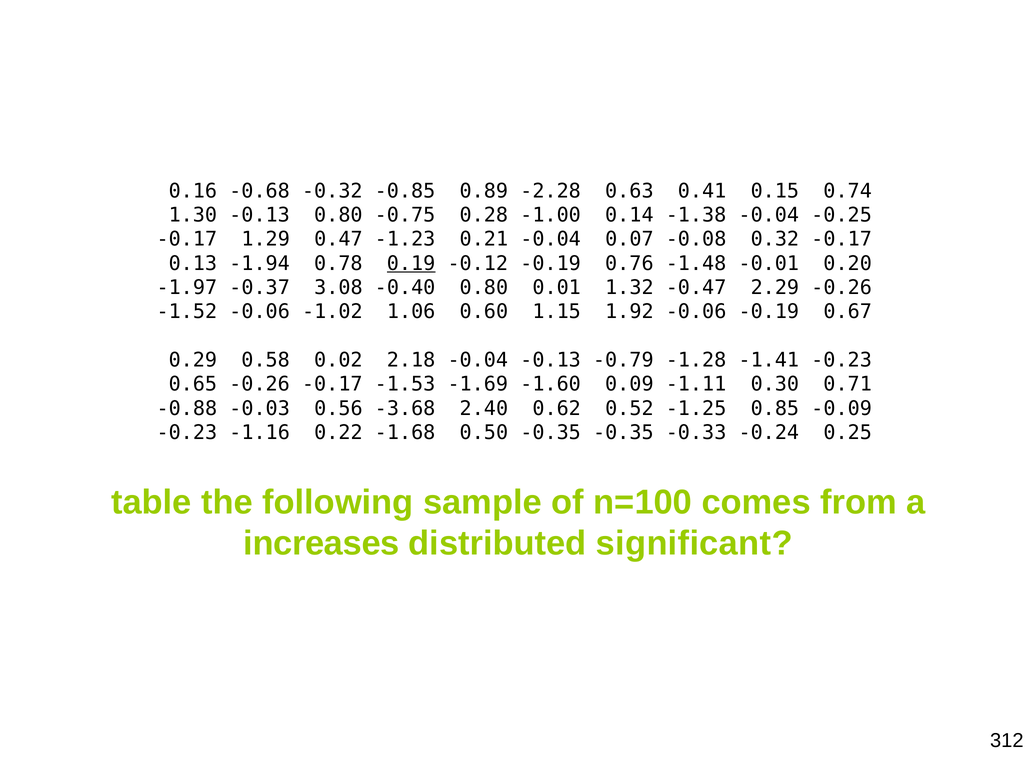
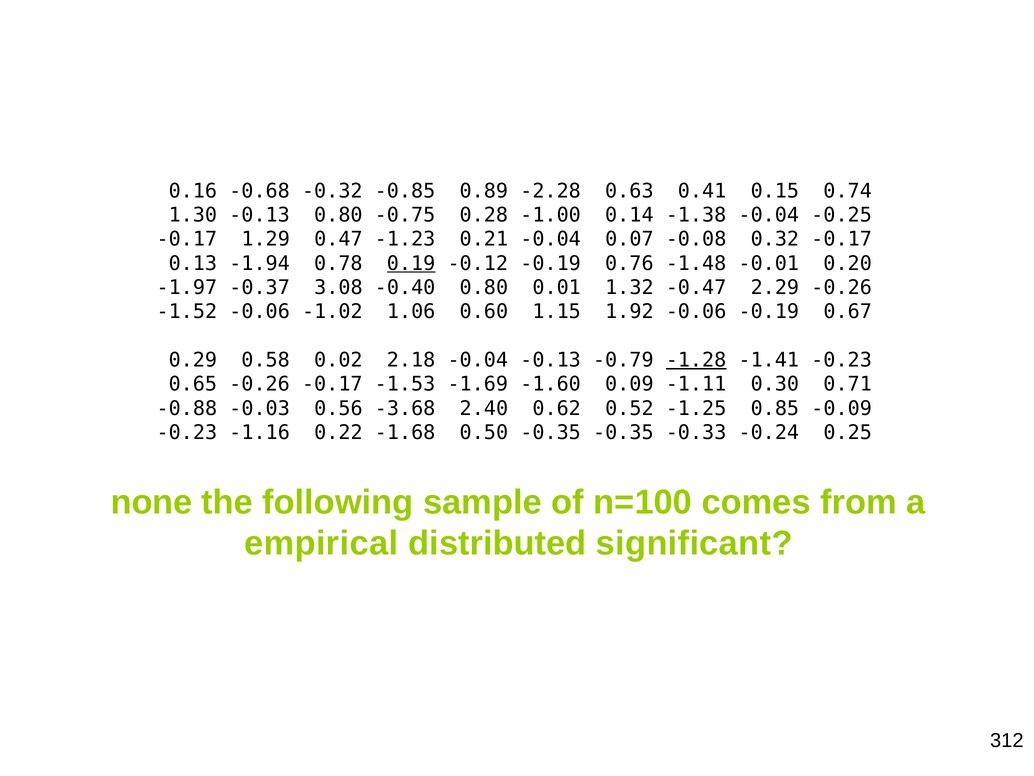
-1.28 underline: none -> present
table: table -> none
increases: increases -> empirical
